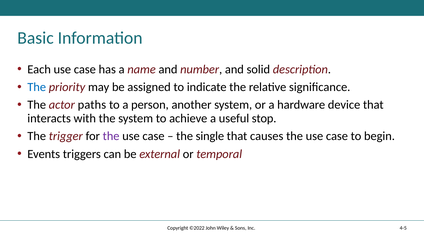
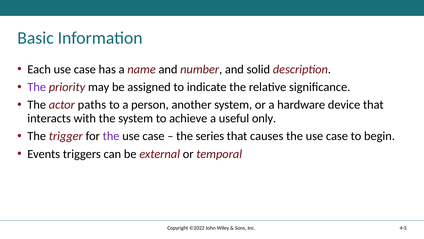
The at (37, 87) colour: blue -> purple
stop: stop -> only
single: single -> series
